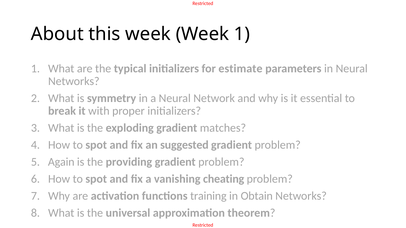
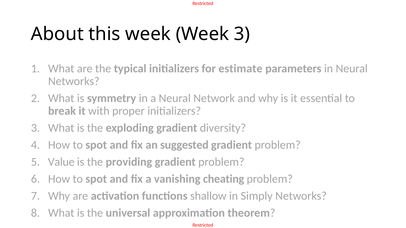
Week 1: 1 -> 3
matches: matches -> diversity
Again: Again -> Value
training: training -> shallow
Obtain: Obtain -> Simply
